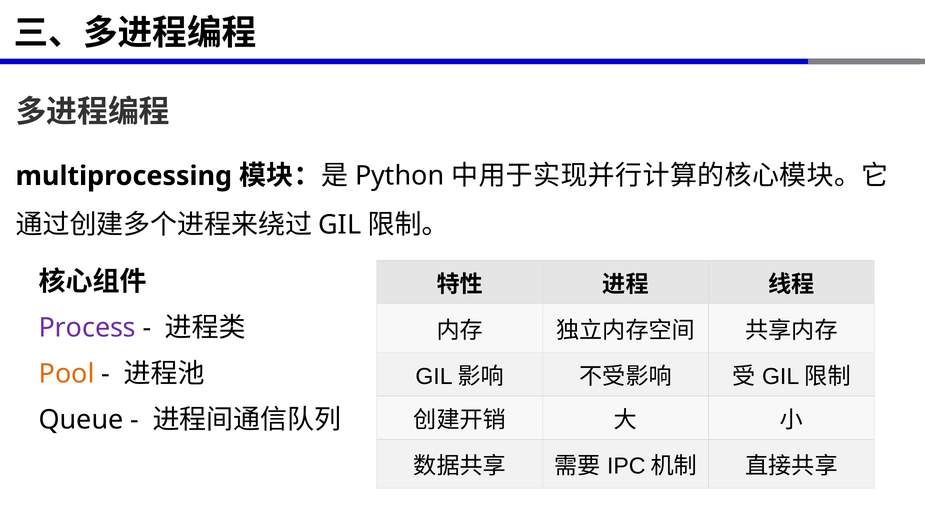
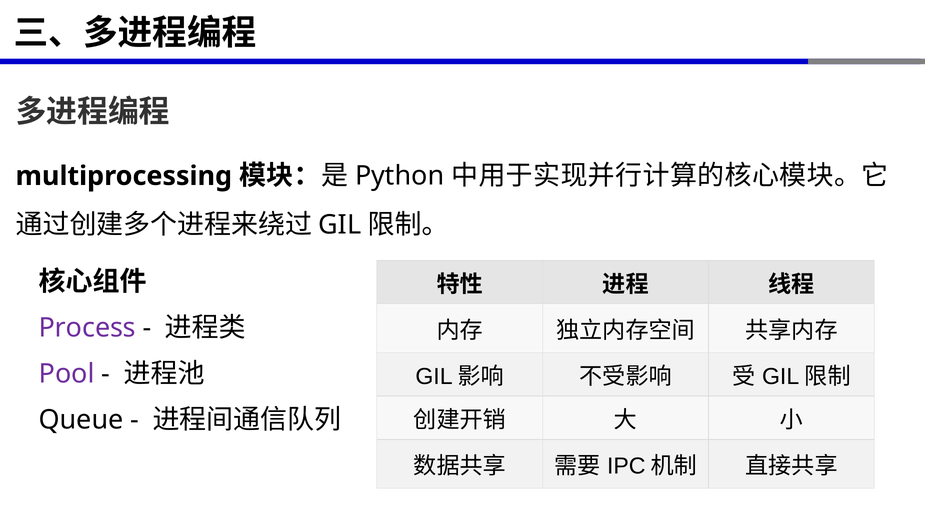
Pool colour: orange -> purple
